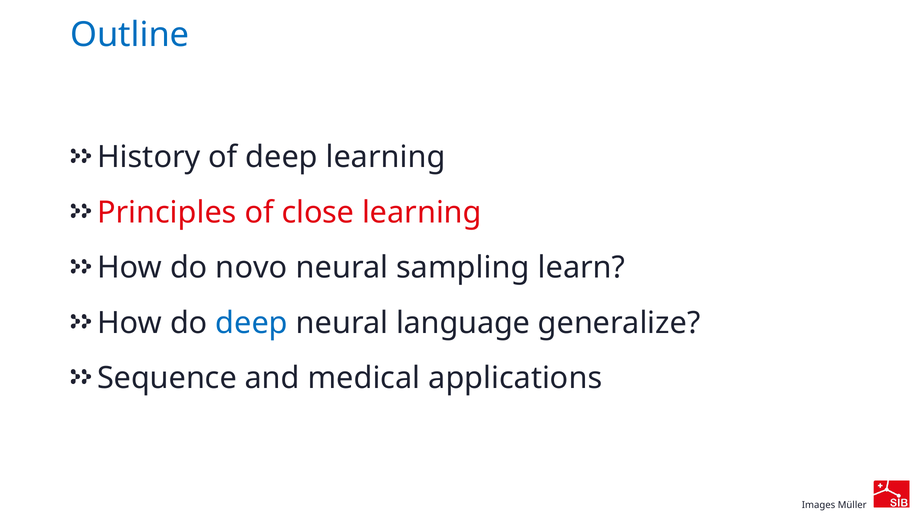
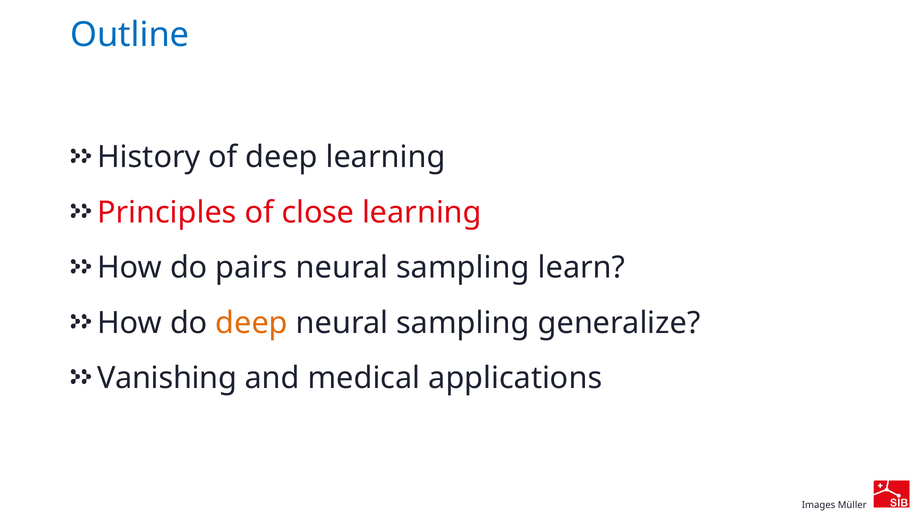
novo: novo -> pairs
deep at (252, 323) colour: blue -> orange
language at (463, 323): language -> sampling
Sequence: Sequence -> Vanishing
